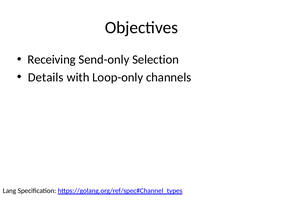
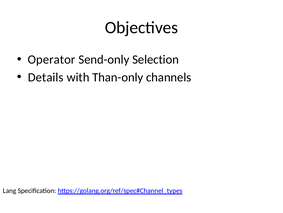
Receiving: Receiving -> Operator
Loop-only: Loop-only -> Than-only
